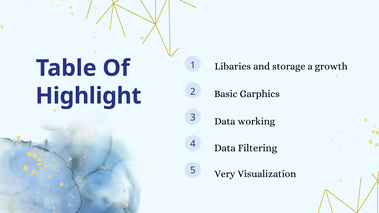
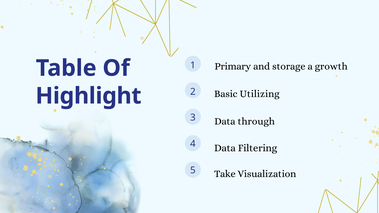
Libaries: Libaries -> Primary
Garphics: Garphics -> Utilizing
working: working -> through
Very: Very -> Take
